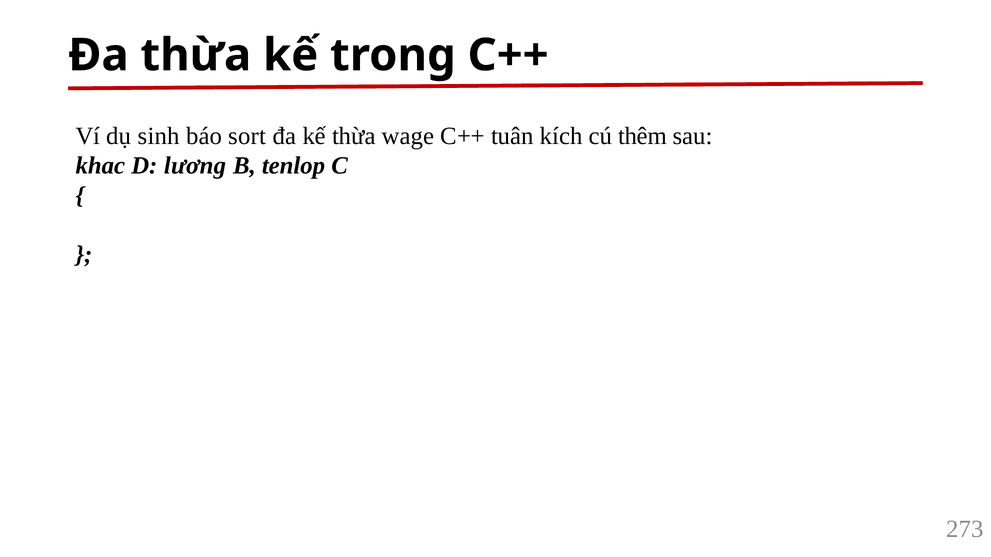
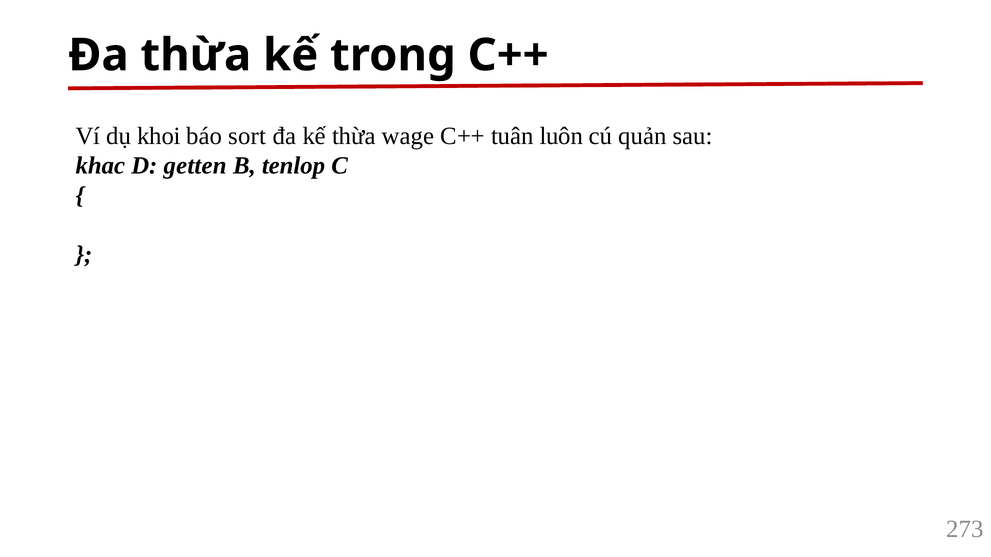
sinh: sinh -> khoi
kích: kích -> luôn
thêm: thêm -> quản
lương: lương -> getten
